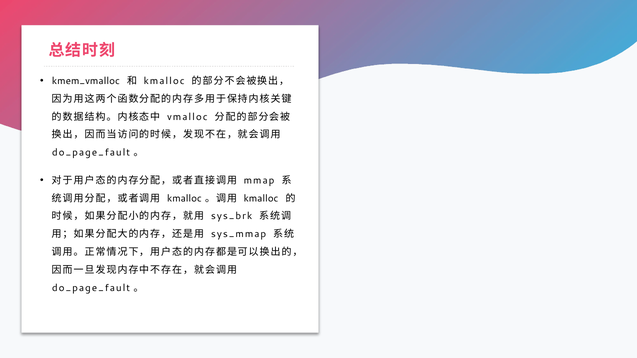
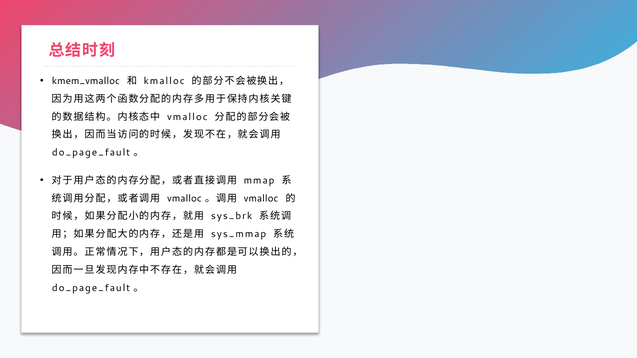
kmalloc at (184, 198): kmalloc -> vmalloc
kmalloc at (261, 198): kmalloc -> vmalloc
